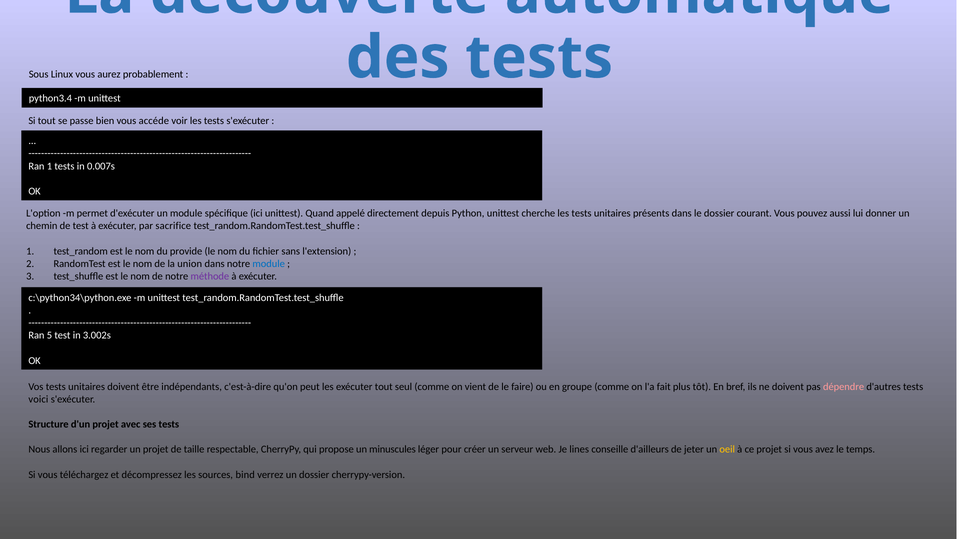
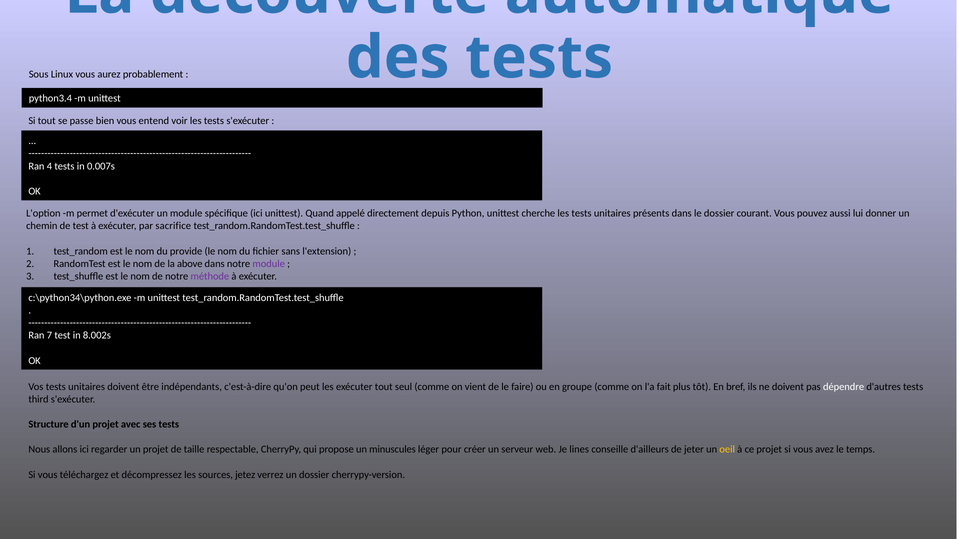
accéde: accéde -> entend
Ran 1: 1 -> 4
union: union -> above
module at (269, 264) colour: blue -> purple
5: 5 -> 7
3.002s: 3.002s -> 8.002s
dépendre colour: pink -> white
voici: voici -> third
bind: bind -> jetez
